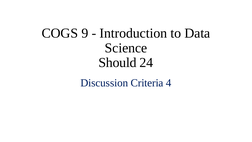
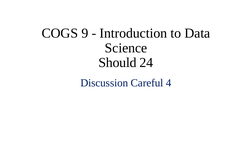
Criteria: Criteria -> Careful
